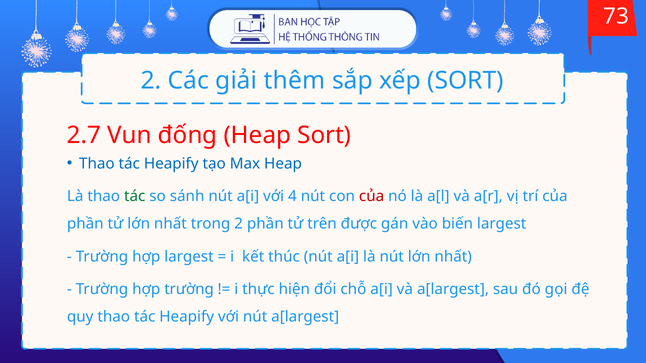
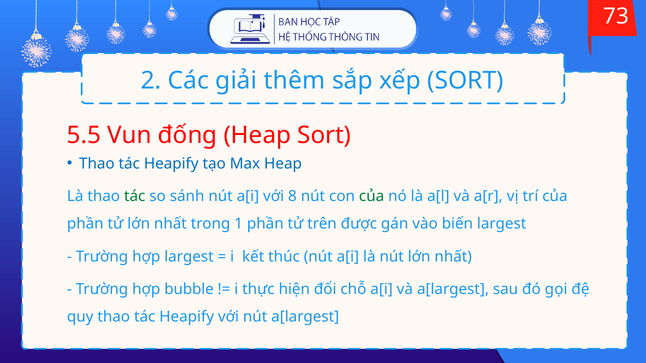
2.7: 2.7 -> 5.5
4: 4 -> 8
của at (372, 197) colour: red -> green
trong 2: 2 -> 1
hợp trường: trường -> bubble
